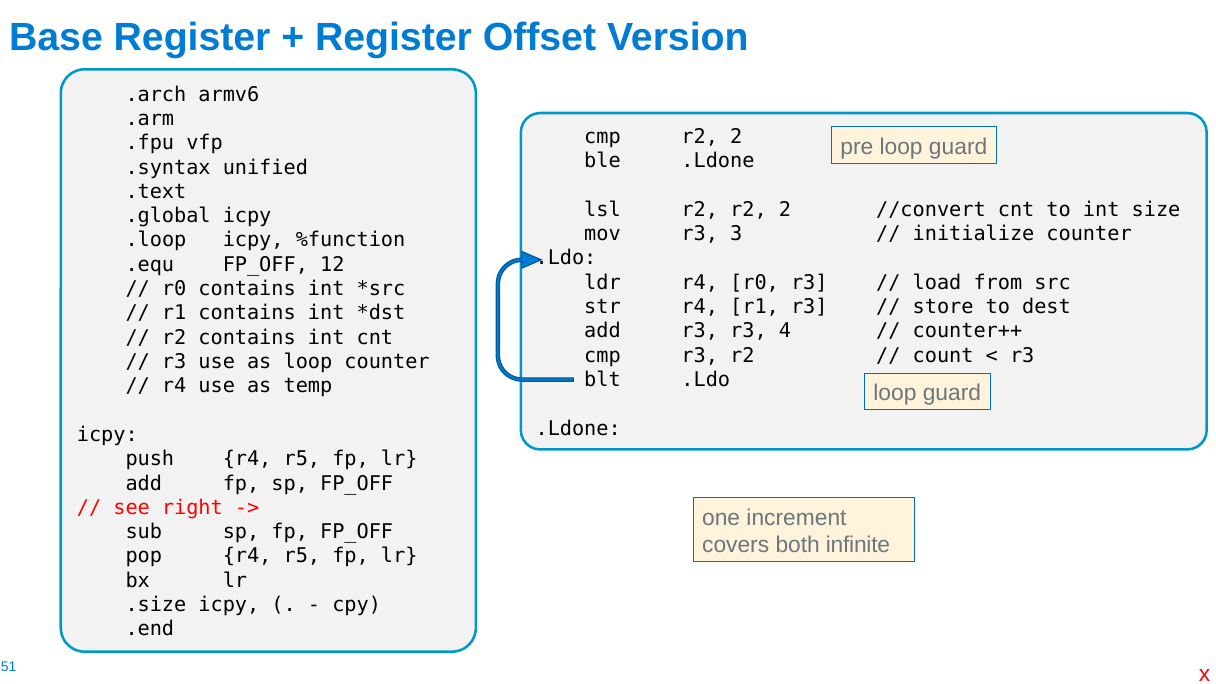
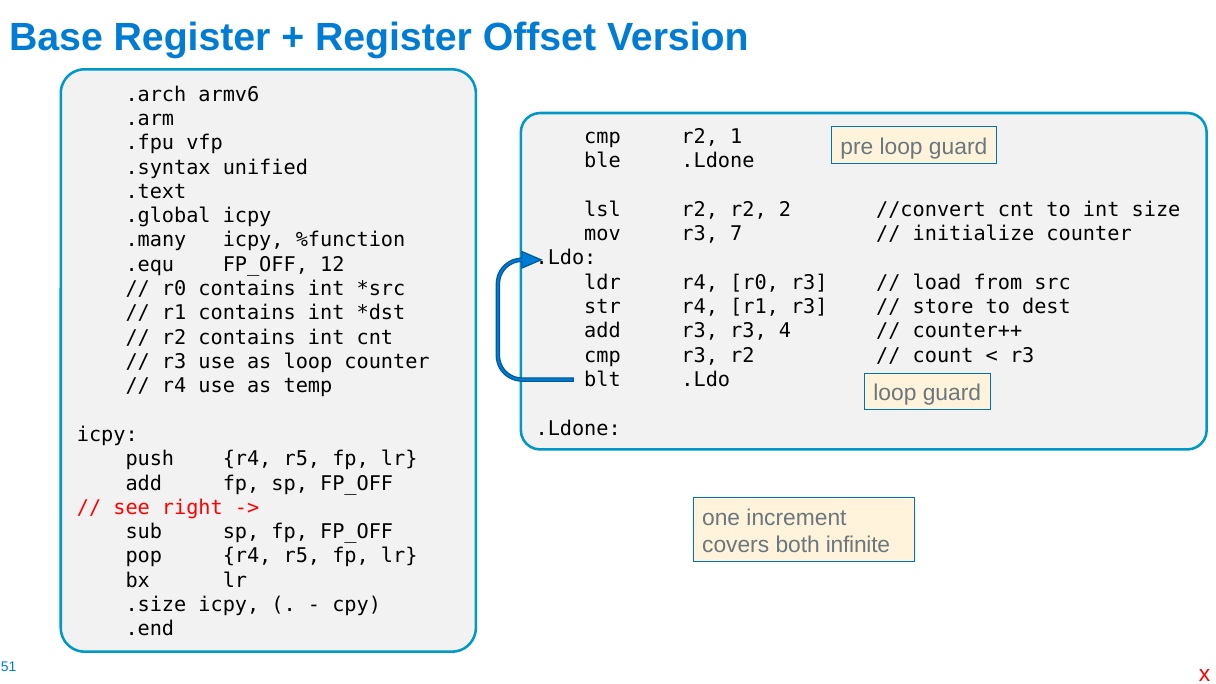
cmp r2 2: 2 -> 1
3: 3 -> 7
.loop: .loop -> .many
